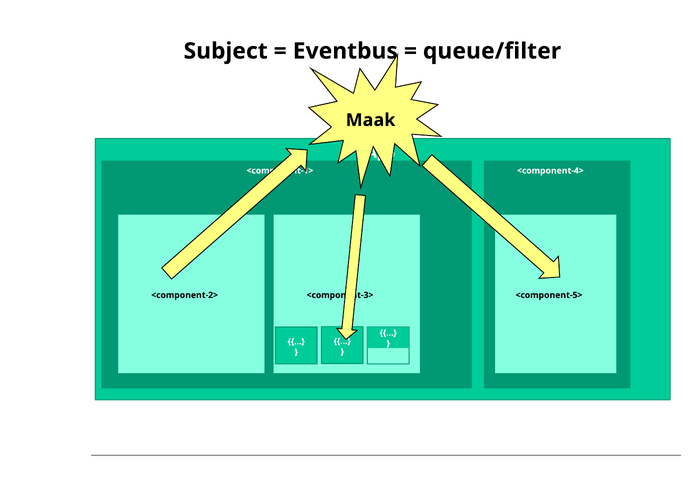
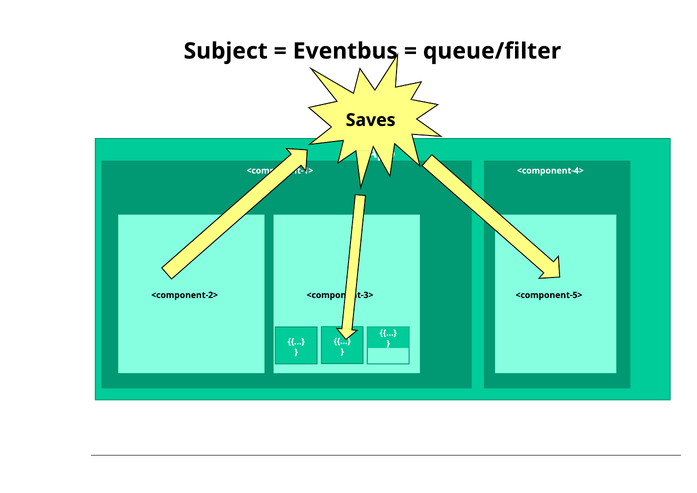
Maak: Maak -> Saves
